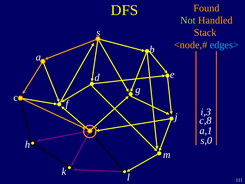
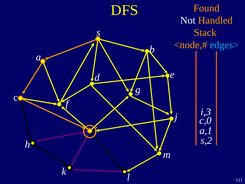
Not colour: light green -> white
c,8: c,8 -> c,0
s,0: s,0 -> s,2
